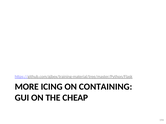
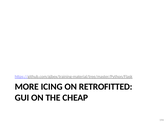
CONTAINING: CONTAINING -> RETROFITTED
